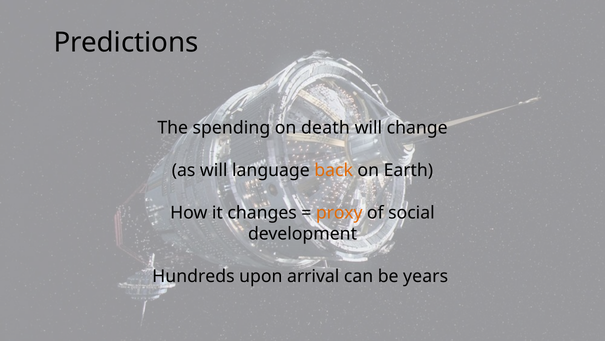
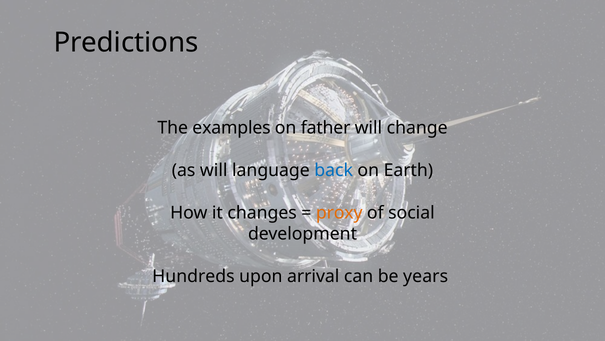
spending: spending -> examples
death: death -> father
back colour: orange -> blue
